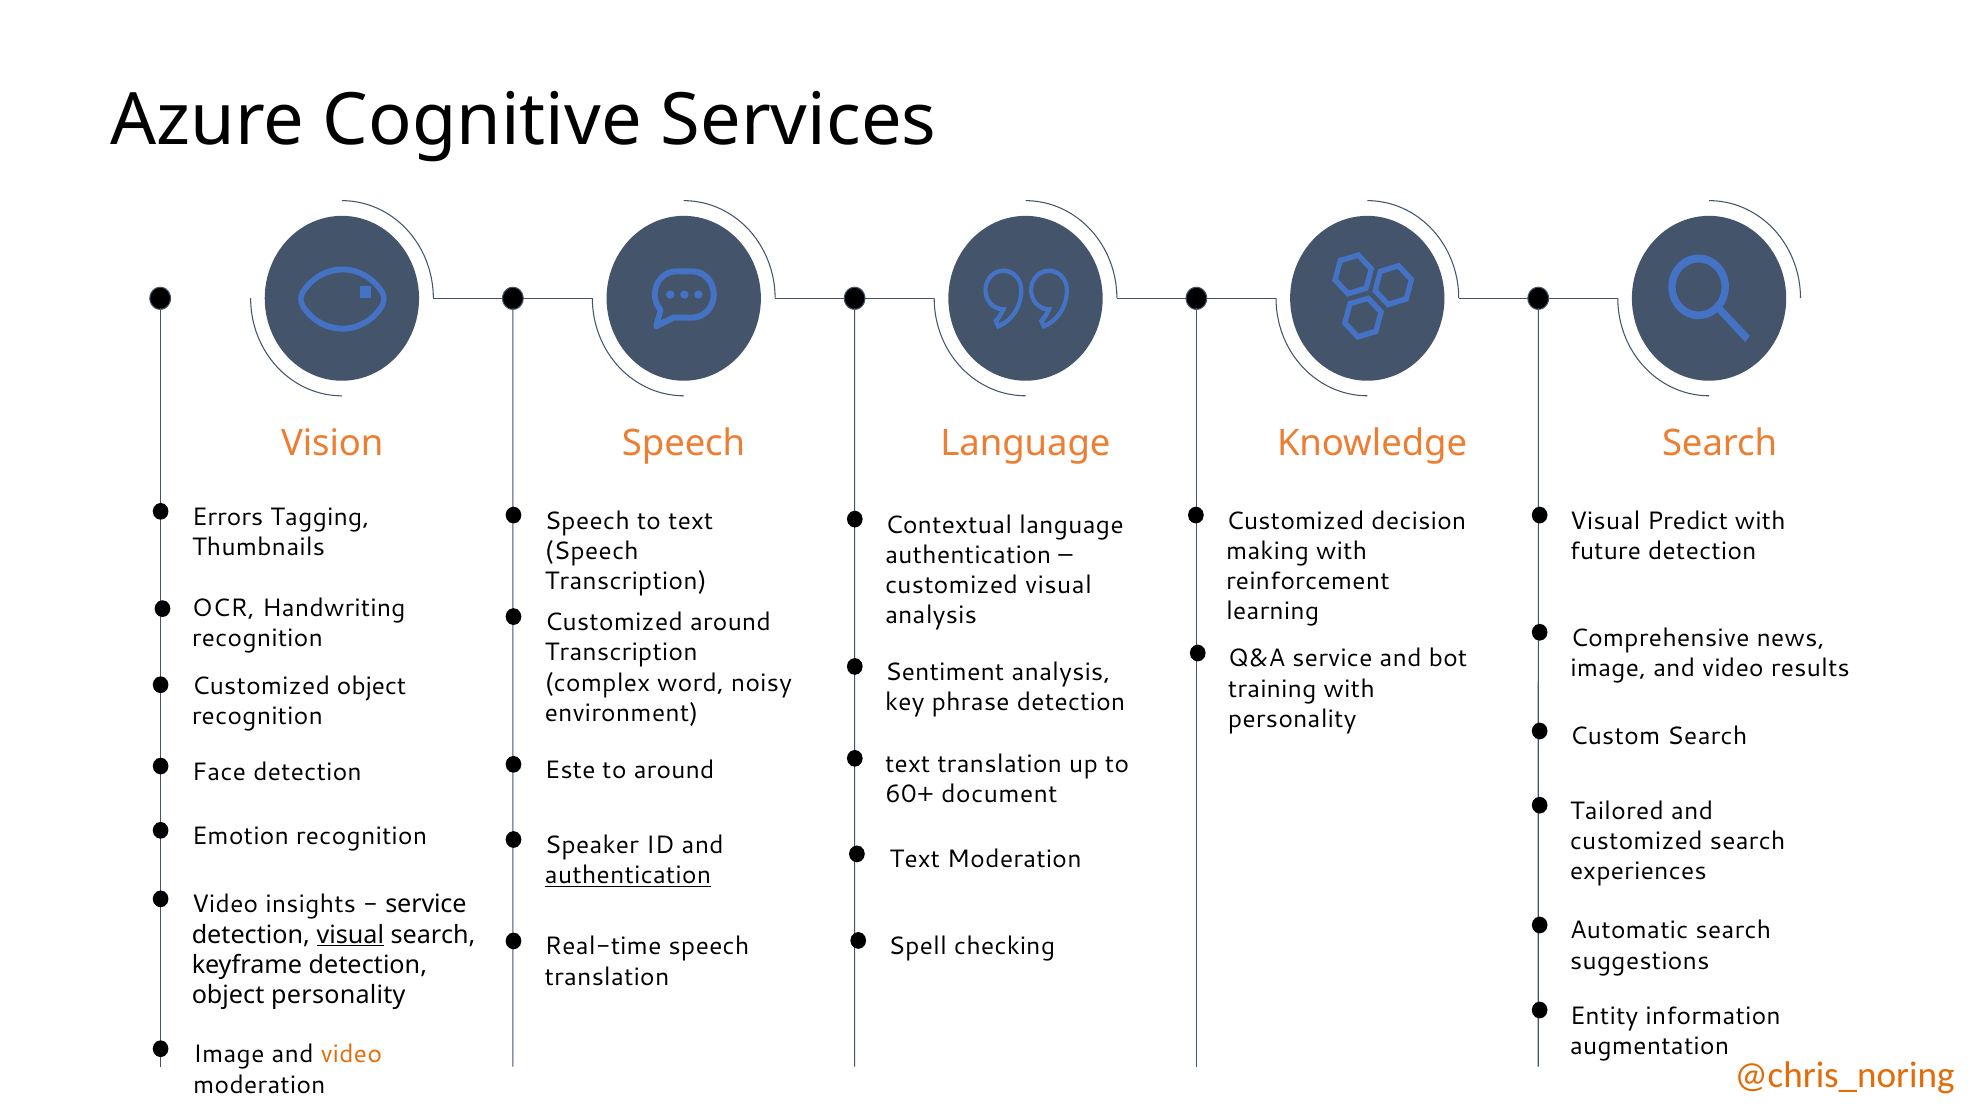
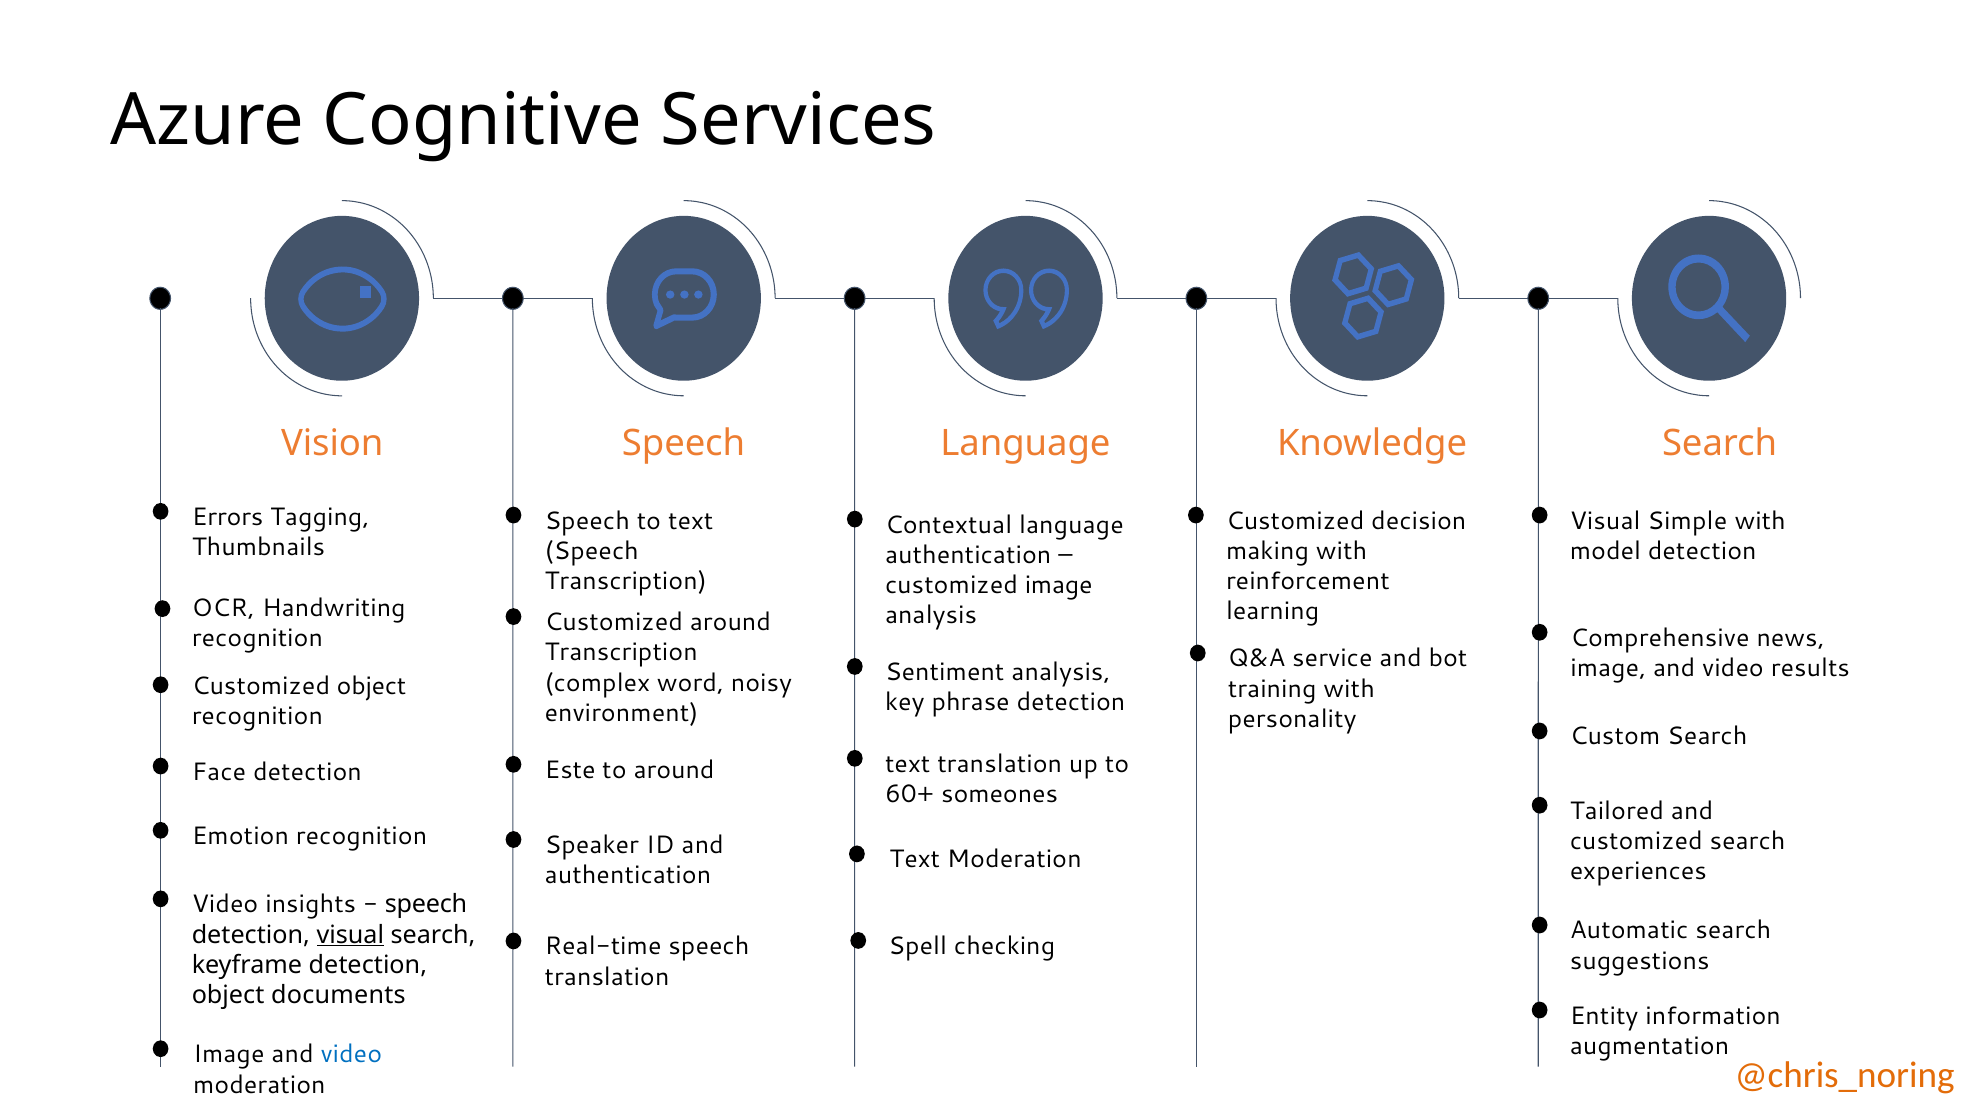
Predict: Predict -> Simple
future: future -> model
customized visual: visual -> image
document: document -> someones
authentication at (628, 875) underline: present -> none
service at (426, 904): service -> speech
object personality: personality -> documents
video at (351, 1054) colour: orange -> blue
